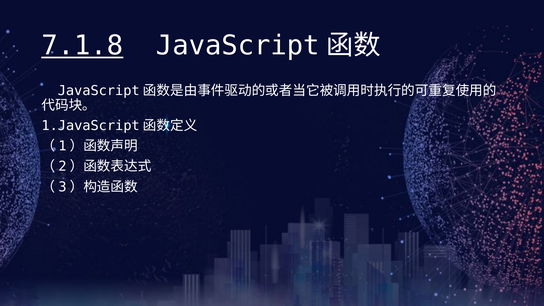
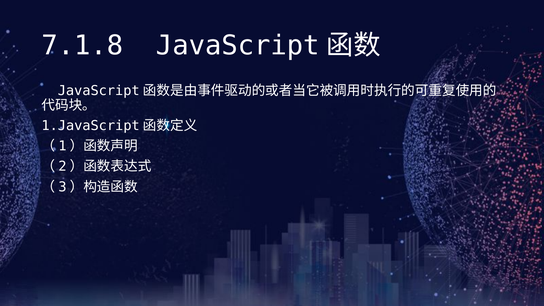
7.1.8 underline: present -> none
